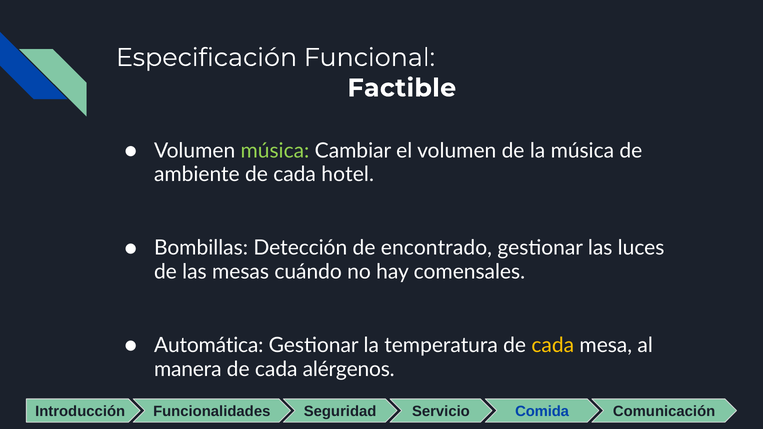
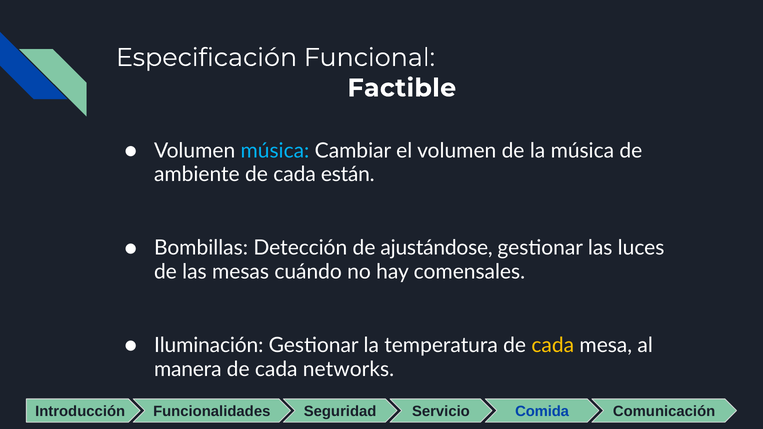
música at (275, 151) colour: light green -> light blue
hotel: hotel -> están
encontrado: encontrado -> ajustándose
Automática: Automática -> Iluminación
alérgenos: alérgenos -> networks
